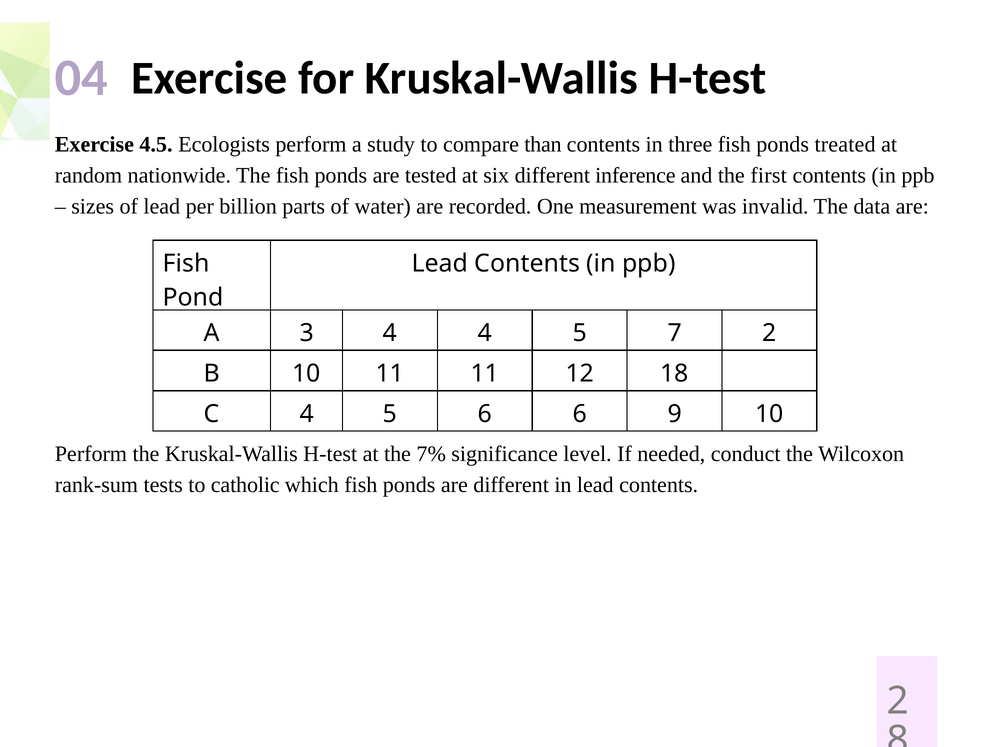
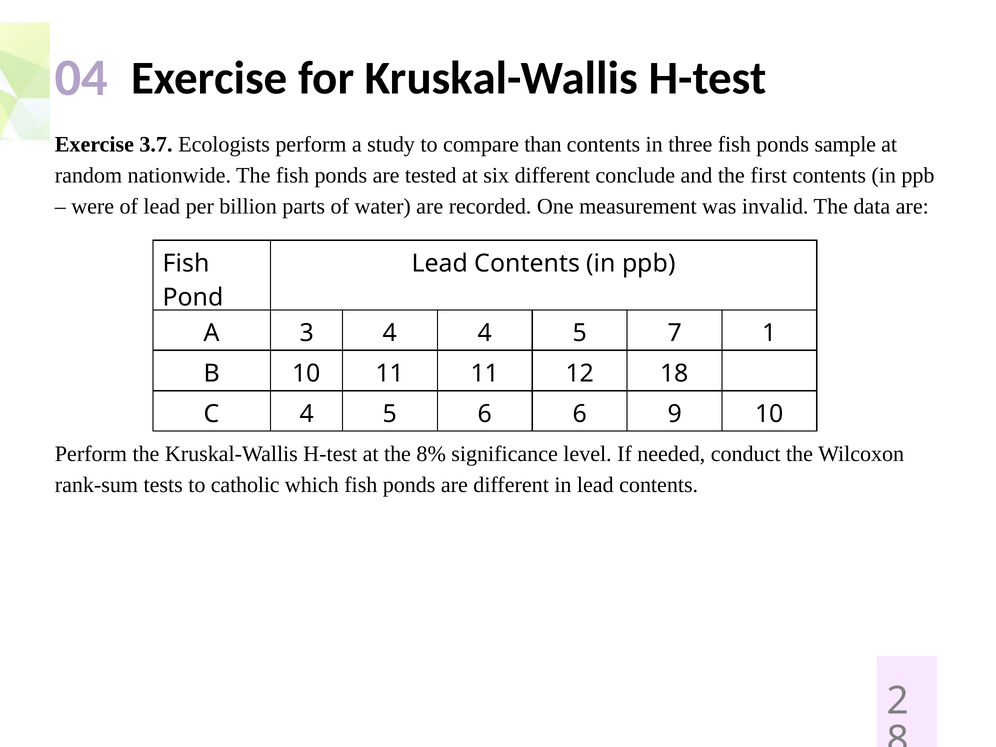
4.5: 4.5 -> 3.7
treated: treated -> sample
inference: inference -> conclude
sizes: sizes -> were
7 2: 2 -> 1
7%: 7% -> 8%
